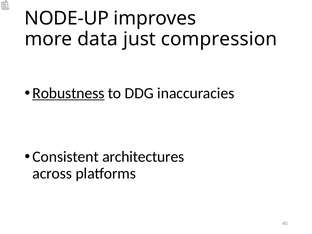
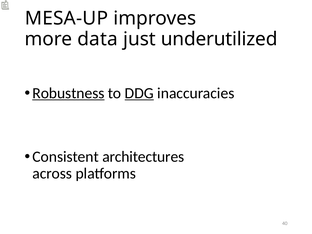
NODE-UP: NODE-UP -> MESA-UP
compression: compression -> underutilized
DDG underline: none -> present
